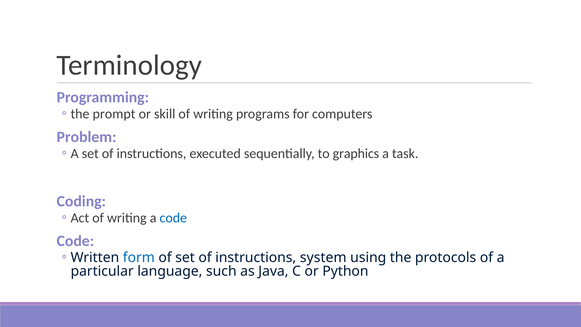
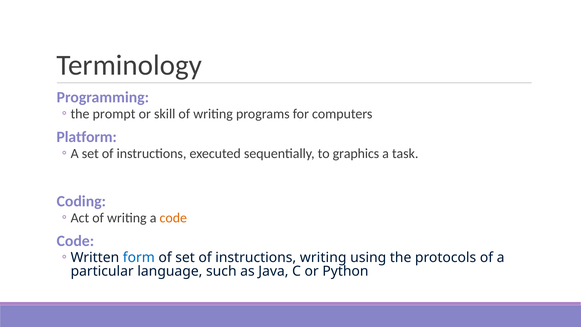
Problem: Problem -> Platform
code at (173, 218) colour: blue -> orange
instructions system: system -> writing
